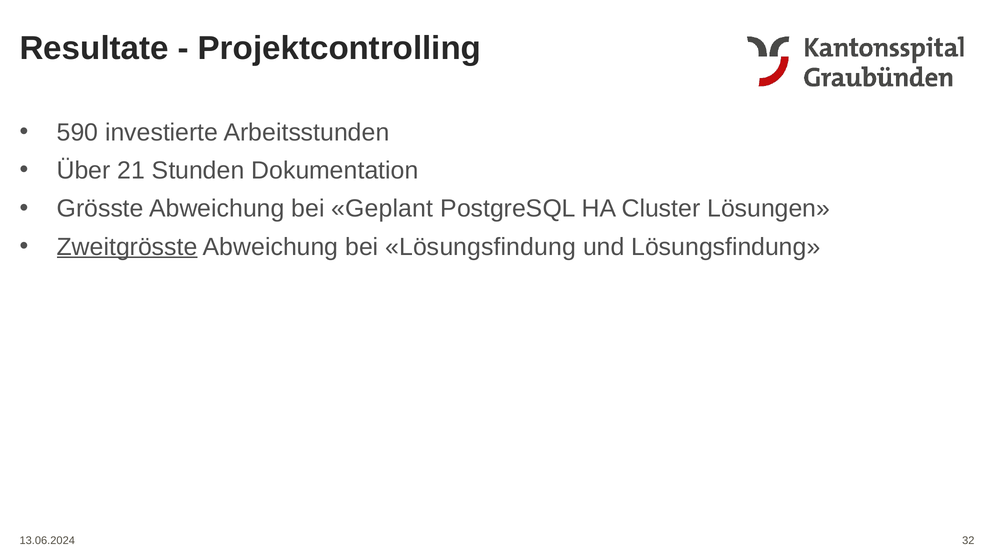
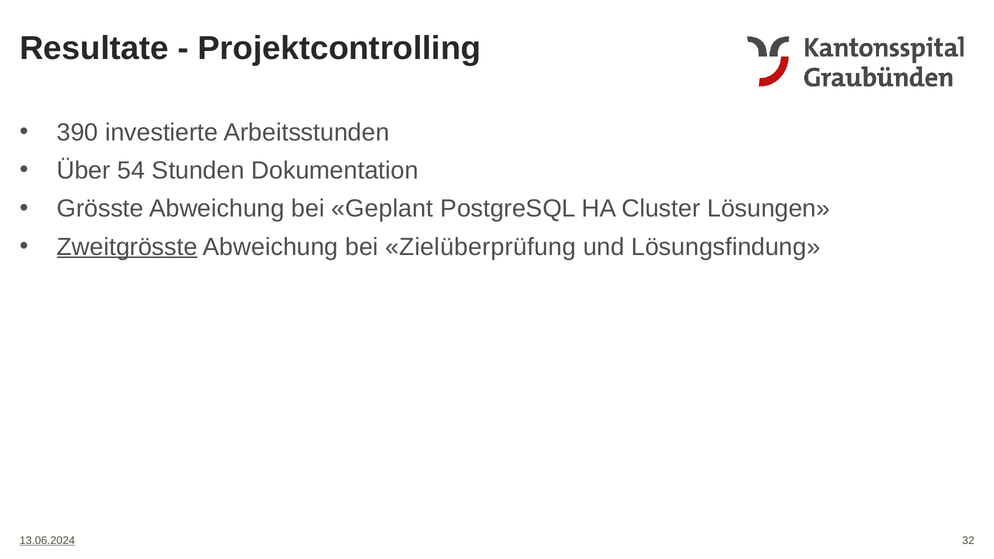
590: 590 -> 390
21: 21 -> 54
bei Lösungsfindung: Lösungsfindung -> Zielüberprüfung
13.06.2024 underline: none -> present
